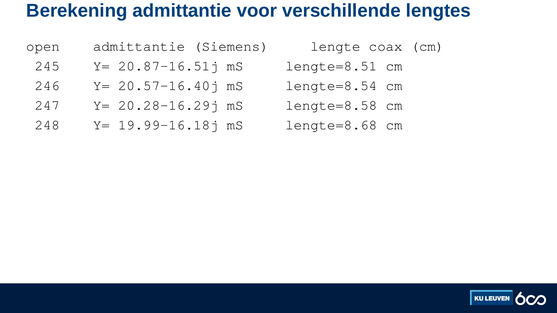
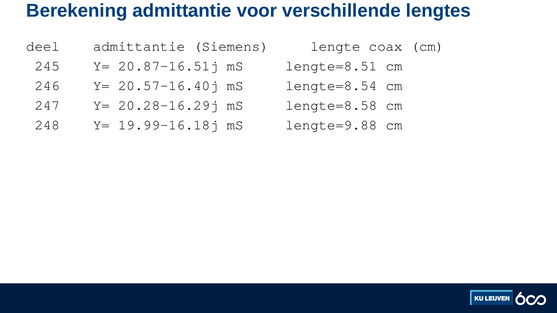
open: open -> deel
lengte=8.68: lengte=8.68 -> lengte=9.88
